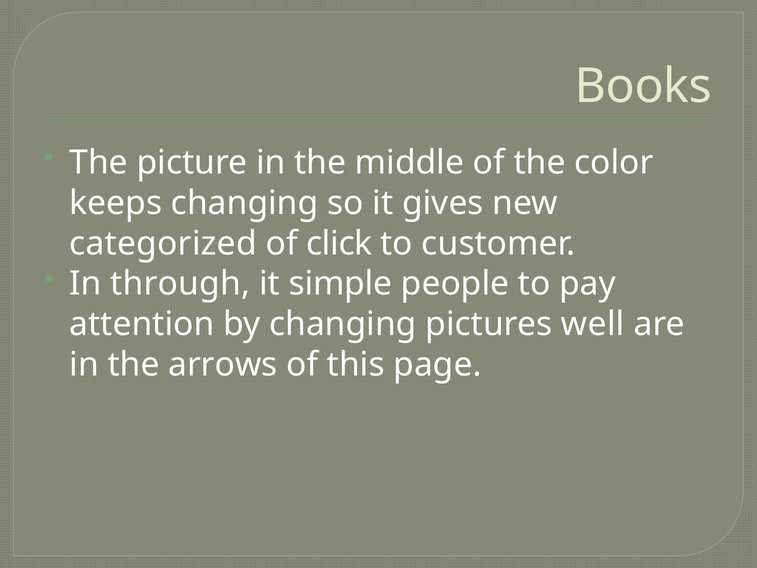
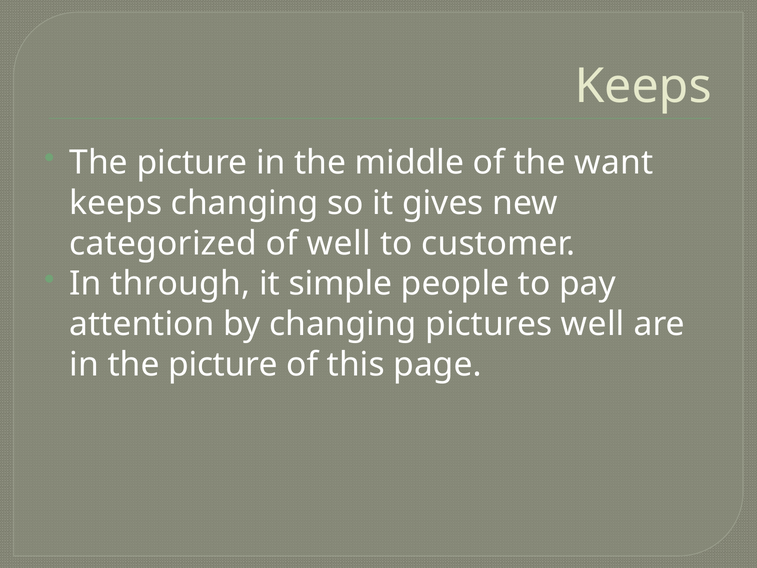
Books at (643, 86): Books -> Keeps
color: color -> want
of click: click -> well
in the arrows: arrows -> picture
